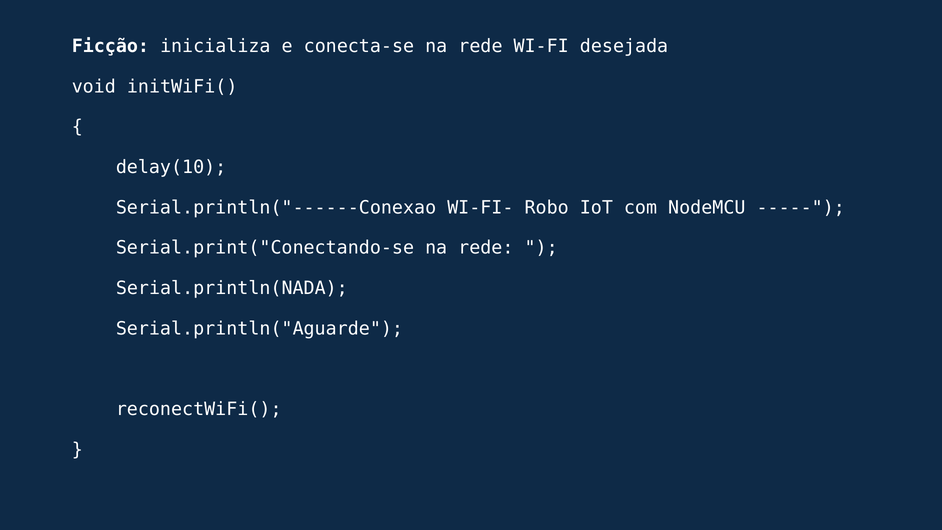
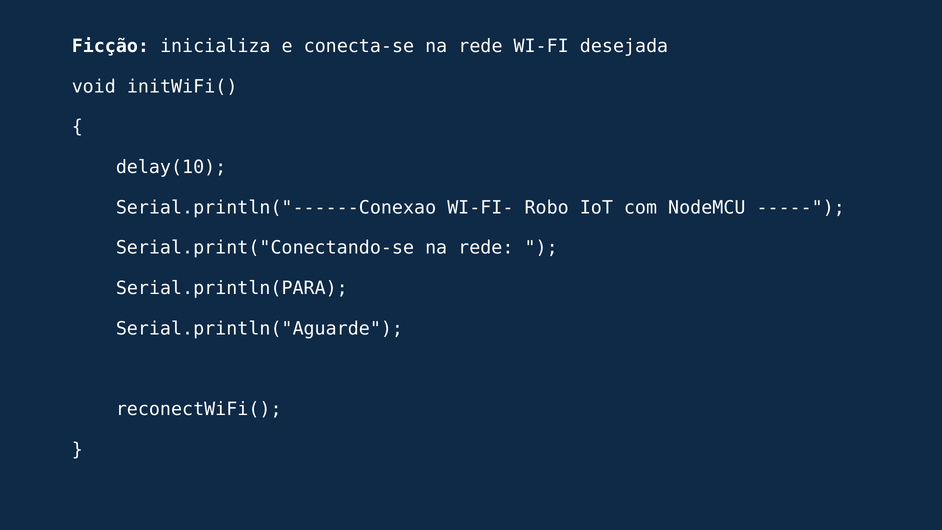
Serial.println(NADA: Serial.println(NADA -> Serial.println(PARA
